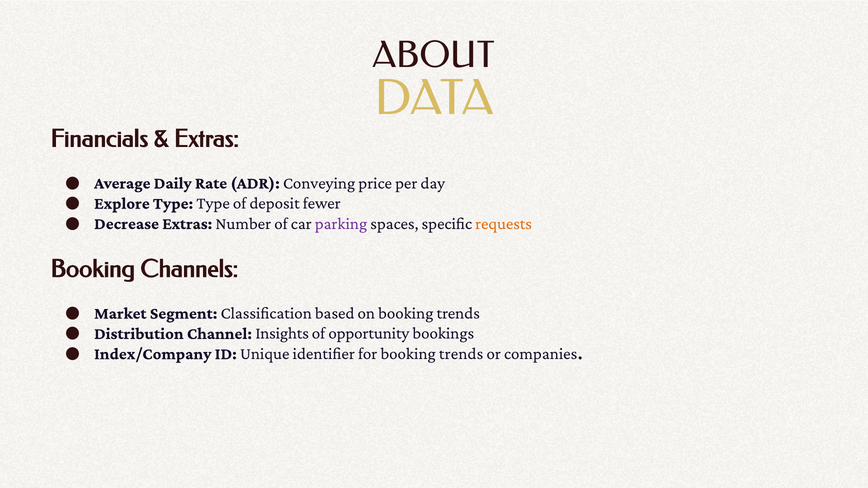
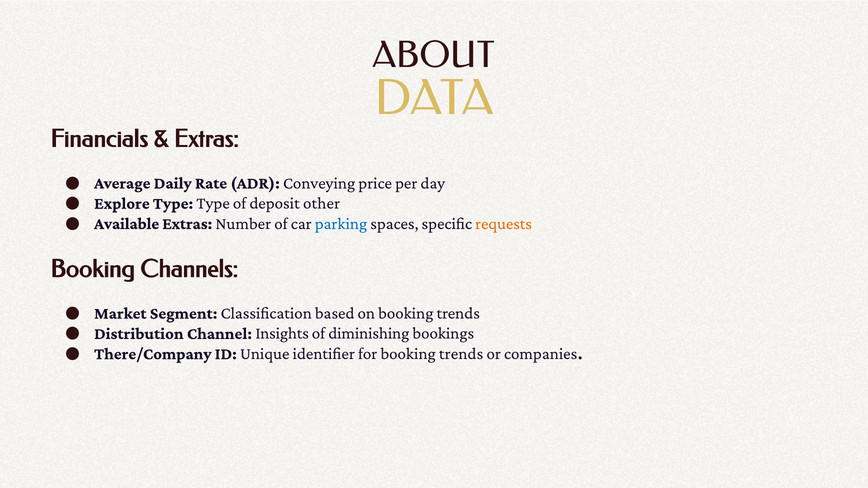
fewer: fewer -> other
Decrease: Decrease -> Available
parking colour: purple -> blue
opportunity: opportunity -> diminishing
Index/Company: Index/Company -> There/Company
